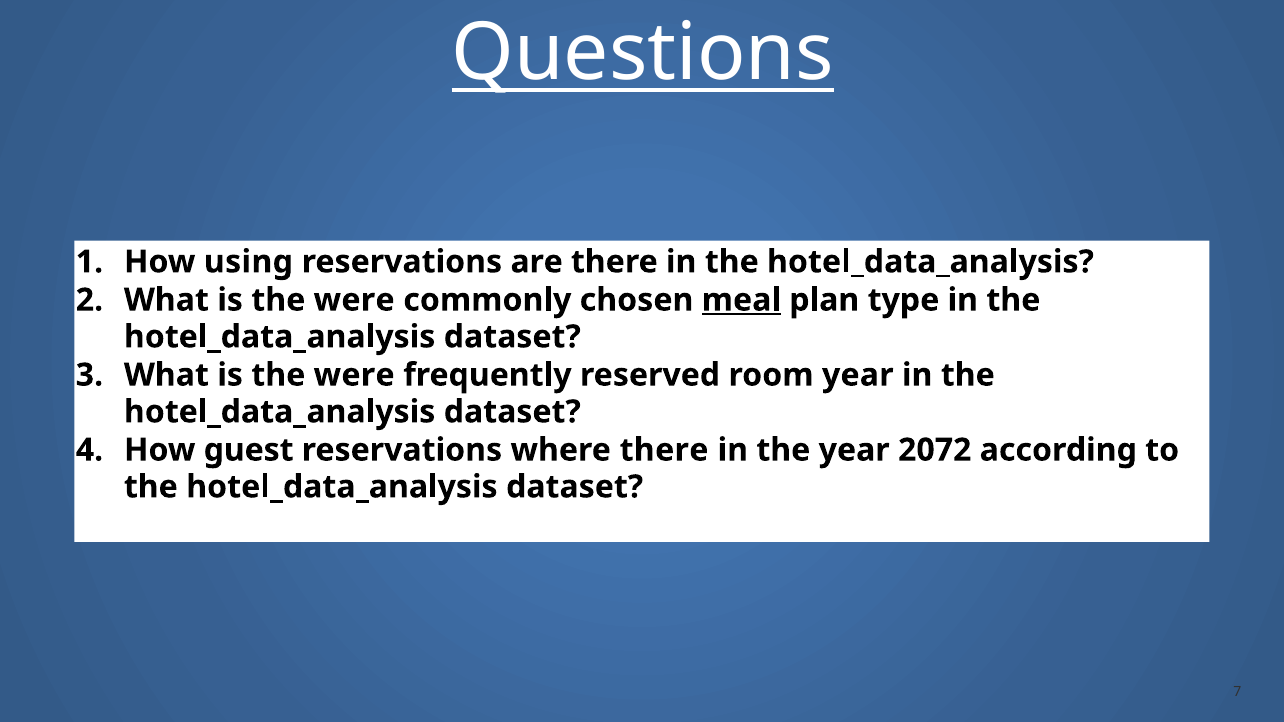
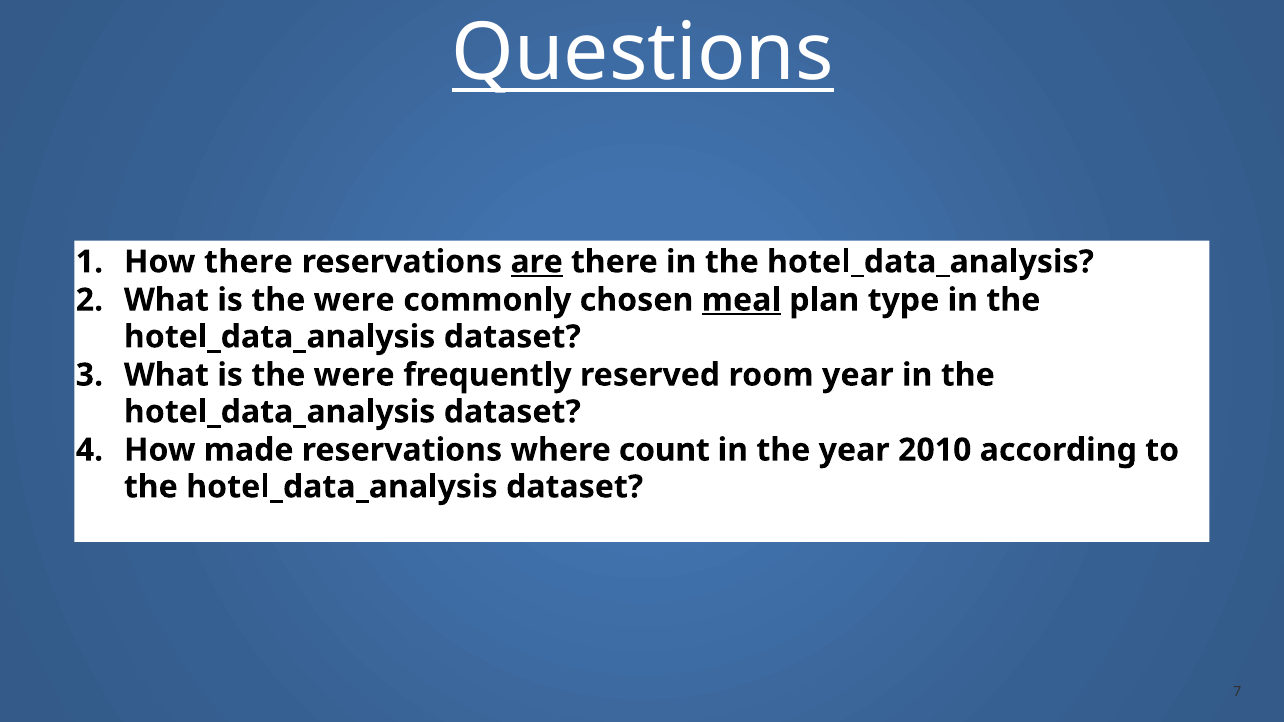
How using: using -> there
are underline: none -> present
guest: guest -> made
where there: there -> count
2072: 2072 -> 2010
